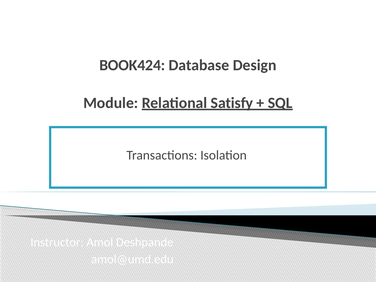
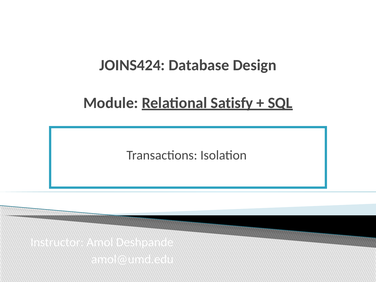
BOOK424: BOOK424 -> JOINS424
